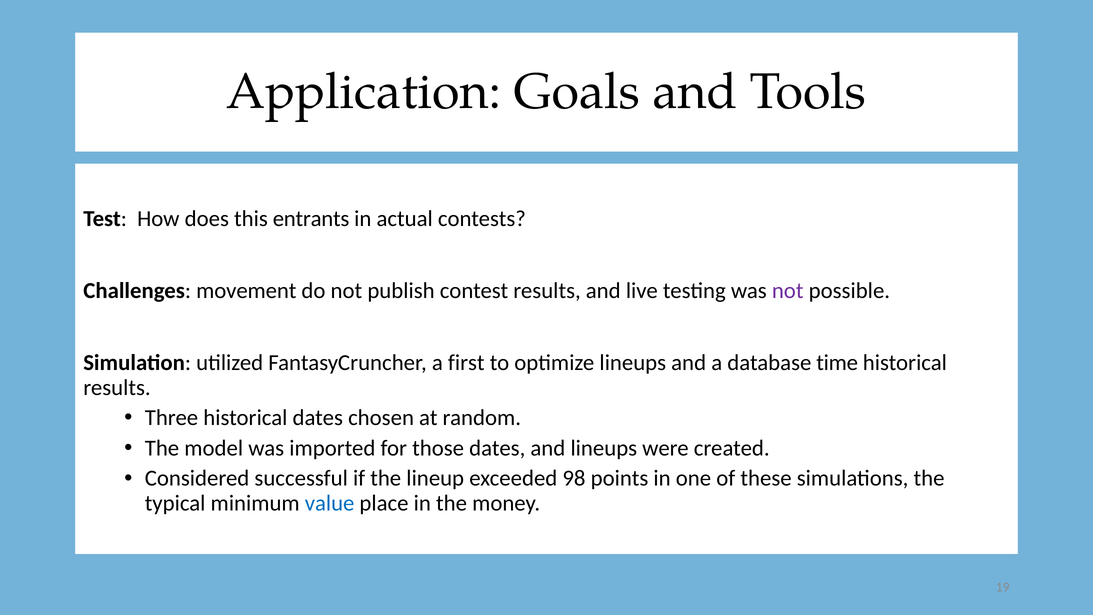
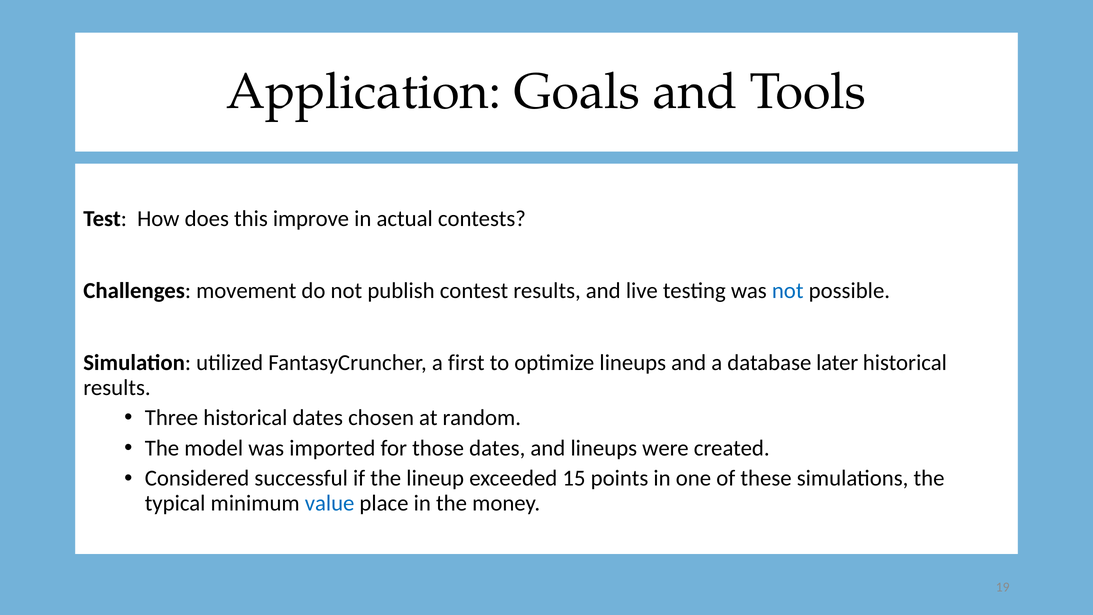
entrants: entrants -> improve
not at (788, 291) colour: purple -> blue
time: time -> later
98: 98 -> 15
